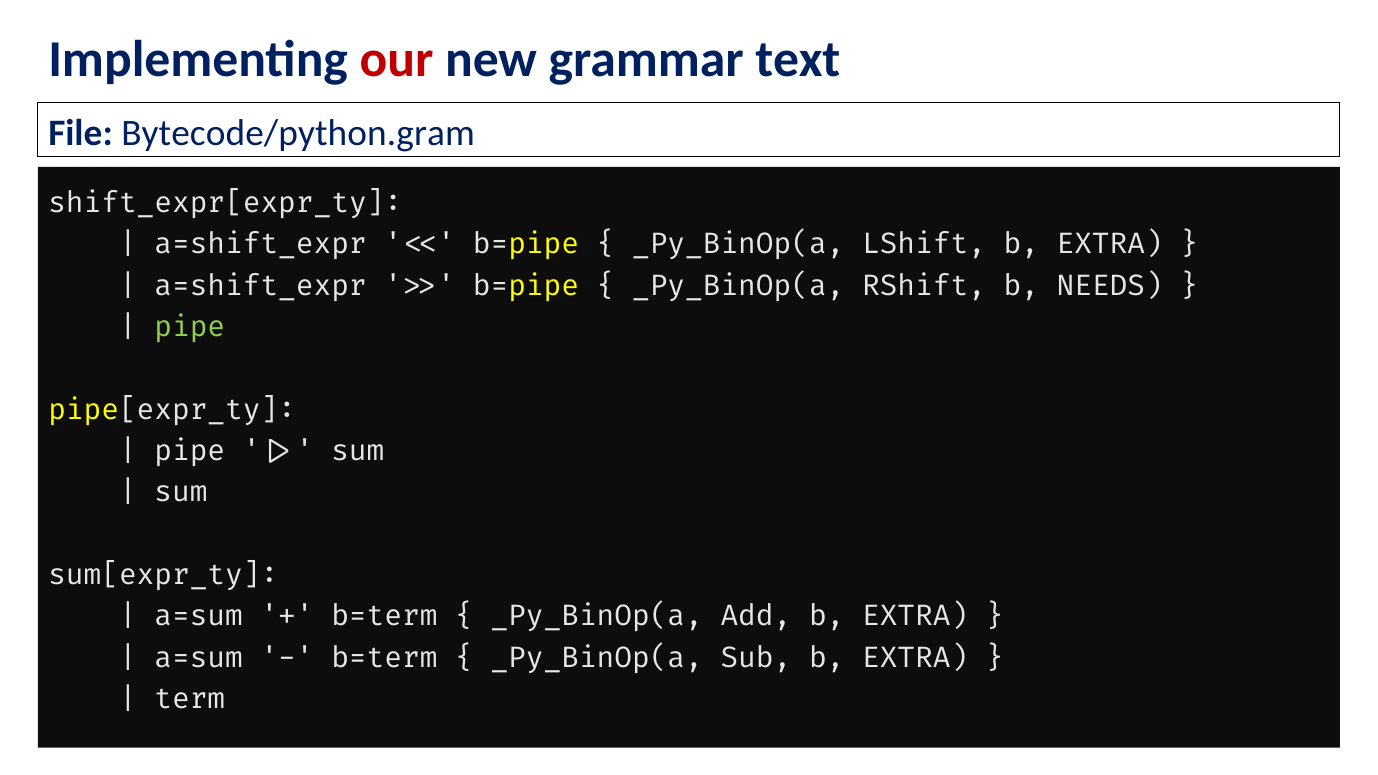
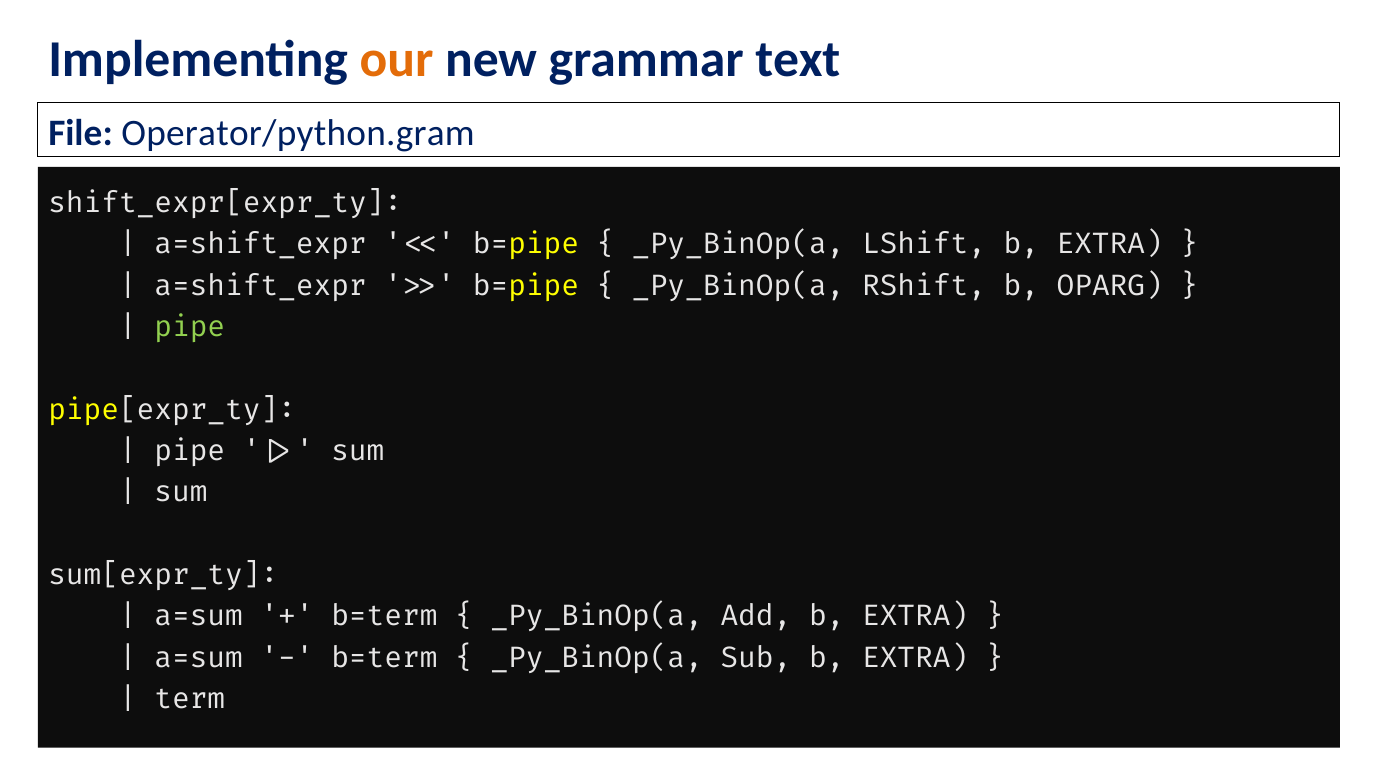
our colour: red -> orange
Bytecode/python.gram: Bytecode/python.gram -> Operator/python.gram
NEEDS: NEEDS -> OPARG
